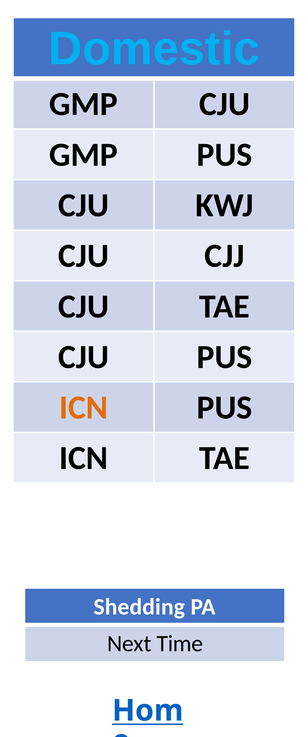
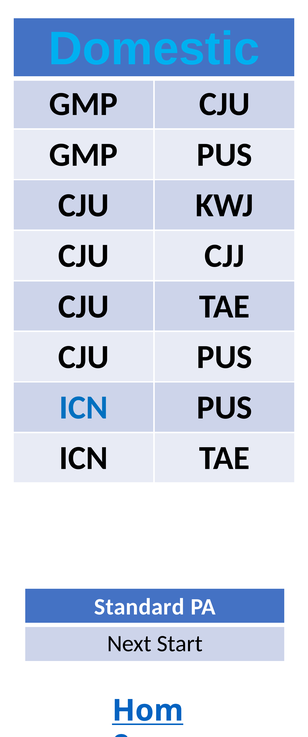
ICN at (84, 408) colour: orange -> blue
Shedding: Shedding -> Standard
Time: Time -> Start
